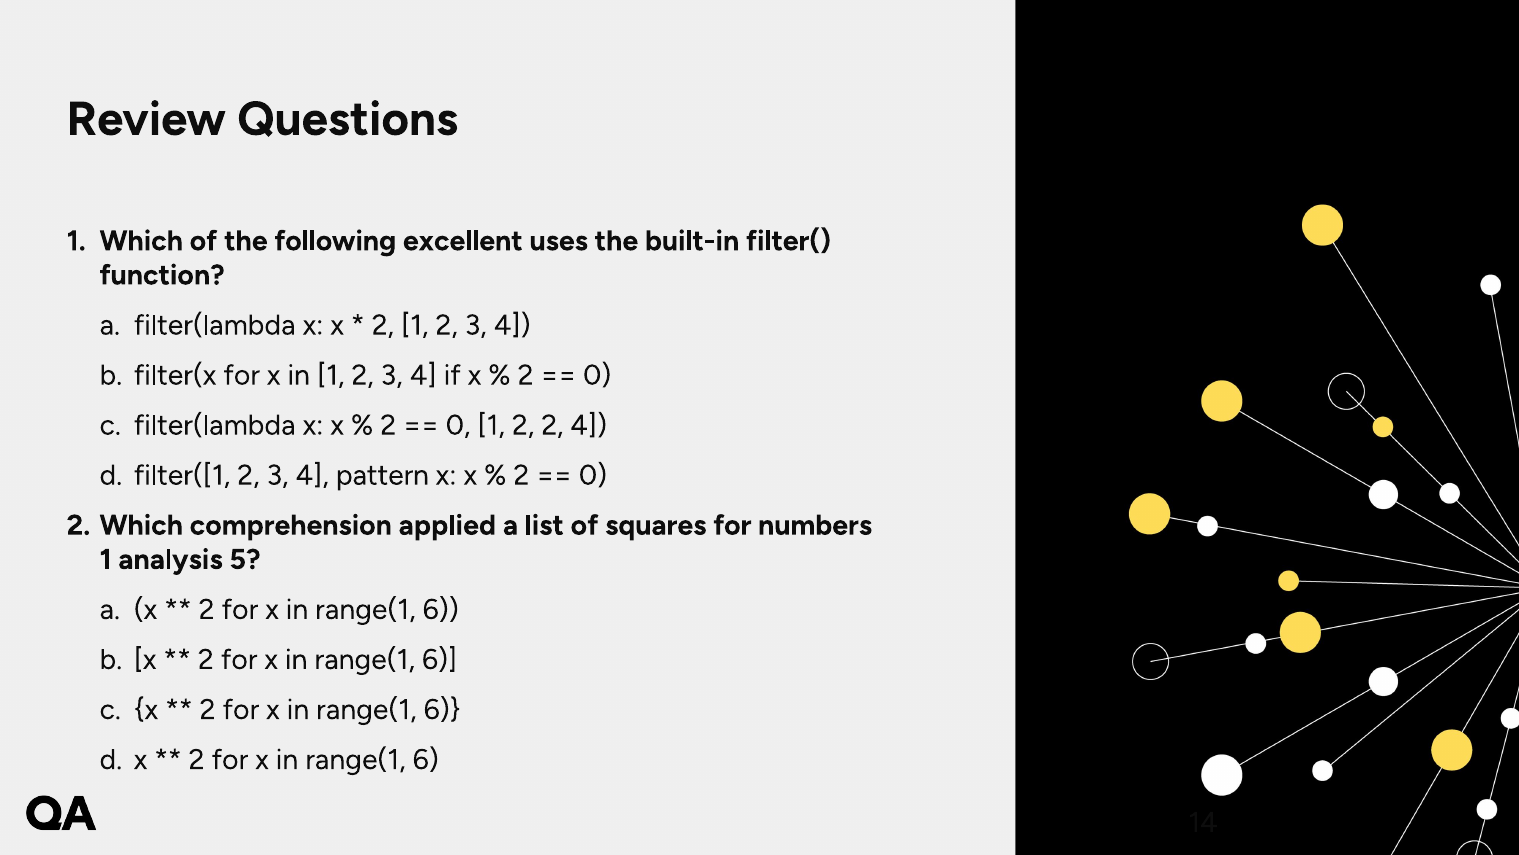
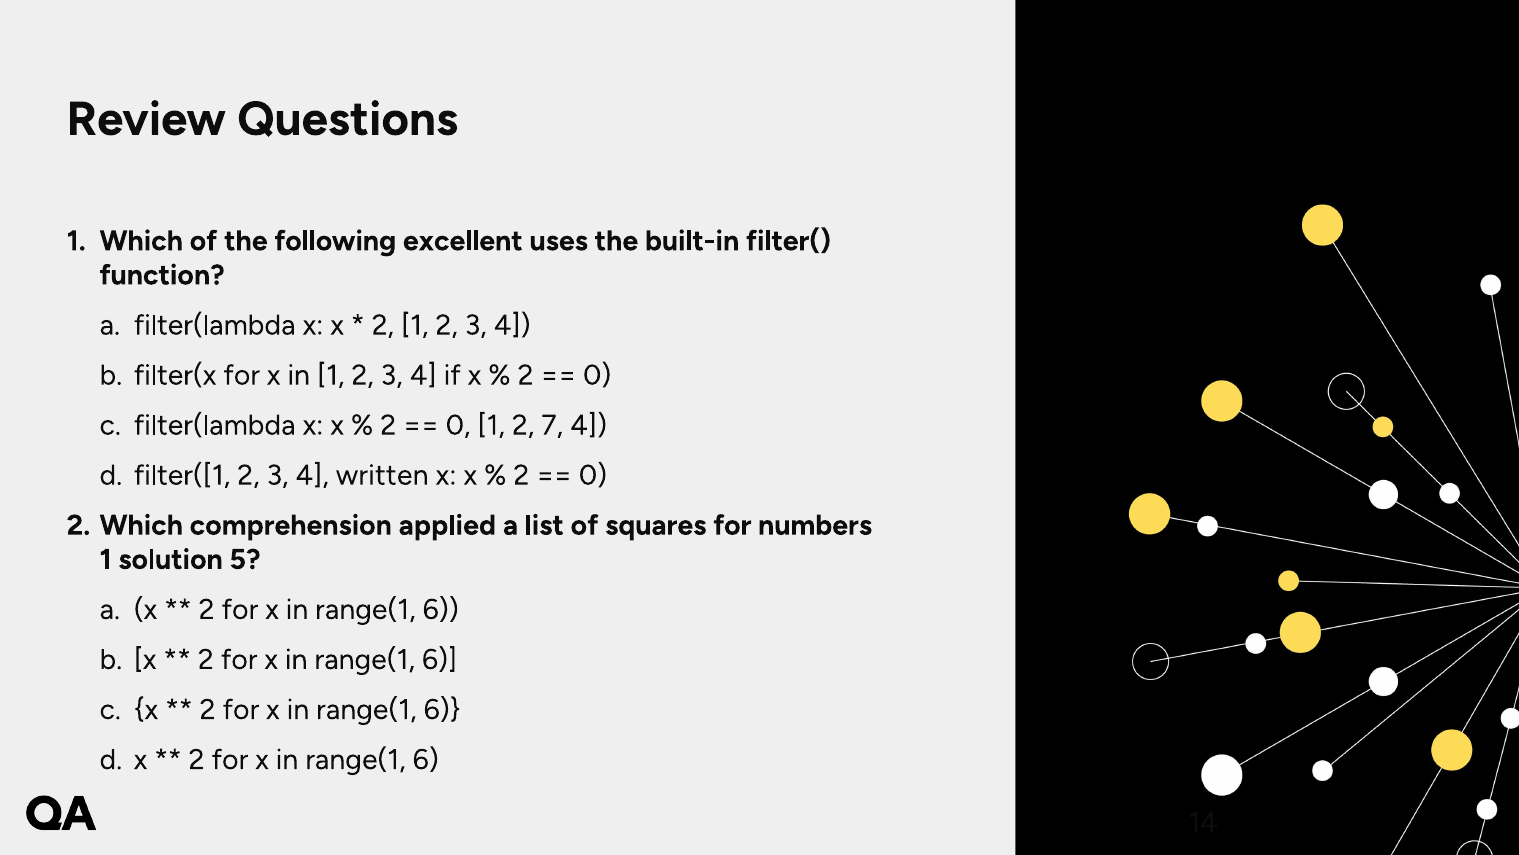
2 2: 2 -> 7
pattern: pattern -> written
analysis: analysis -> solution
